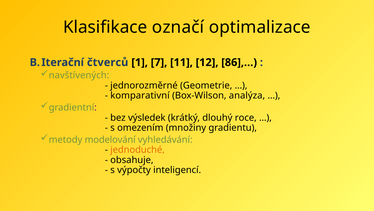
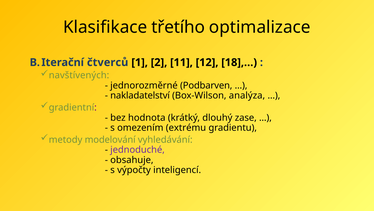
označí: označí -> třetího
7: 7 -> 2
86],…: 86],… -> 18],…
Geometrie: Geometrie -> Podbarven
komparativní: komparativní -> nakladatelství
výsledek: výsledek -> hodnota
roce: roce -> zase
množiny: množiny -> extrému
jednoduché colour: orange -> purple
